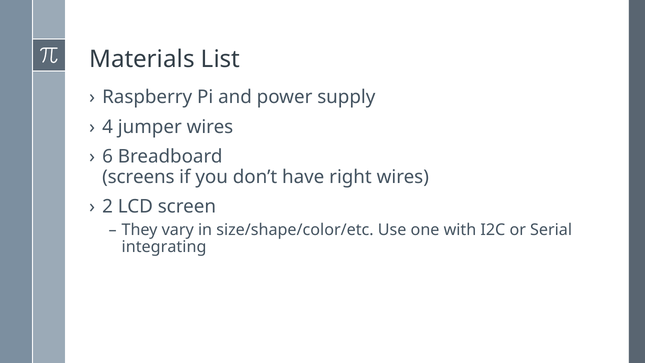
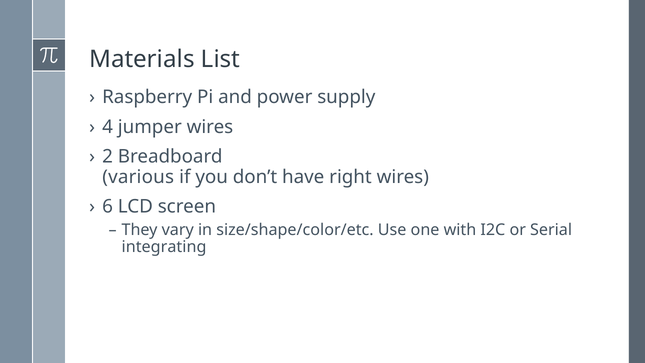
6: 6 -> 2
screens: screens -> various
2: 2 -> 6
